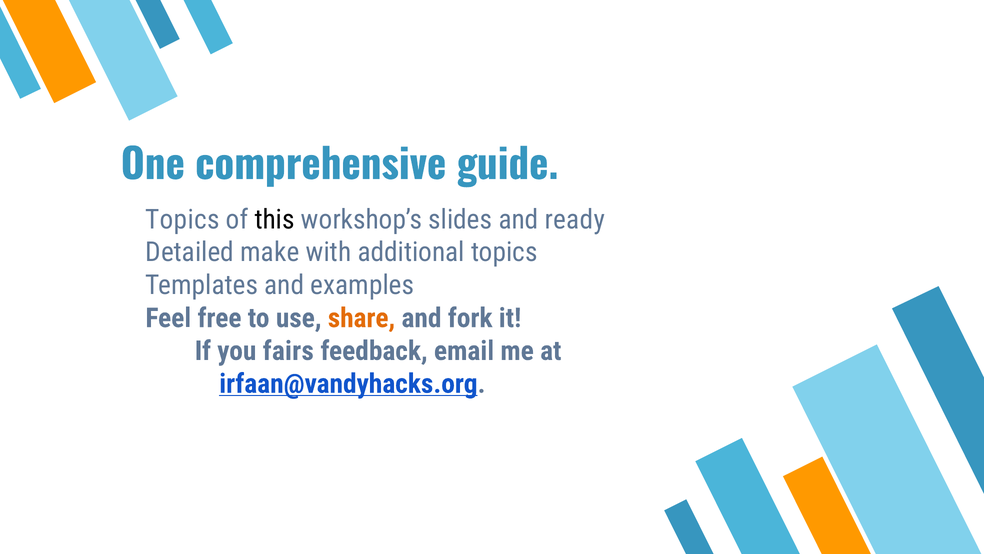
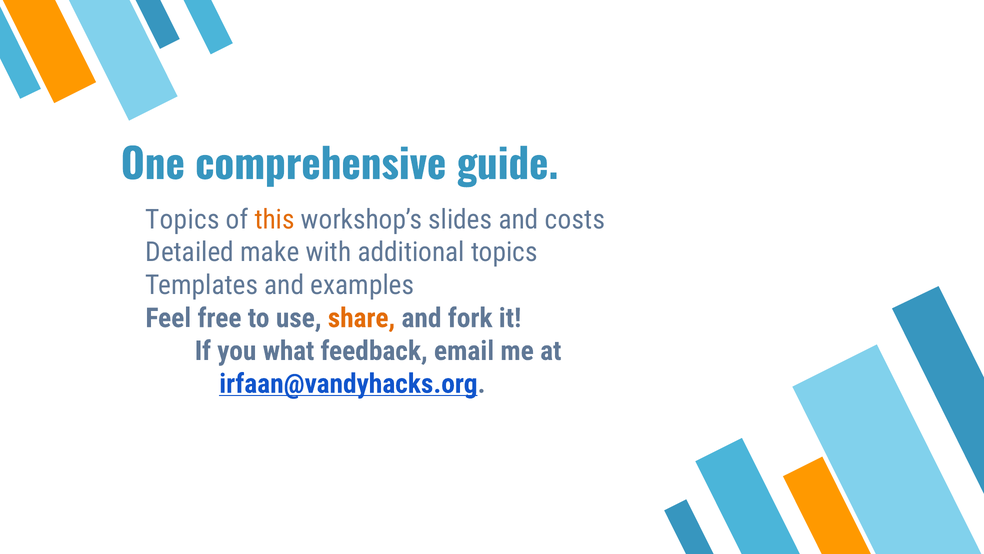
this colour: black -> orange
ready: ready -> costs
fairs: fairs -> what
